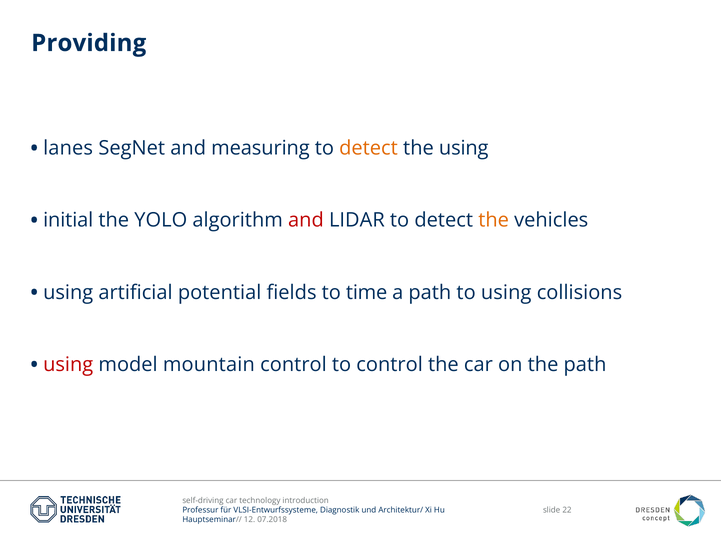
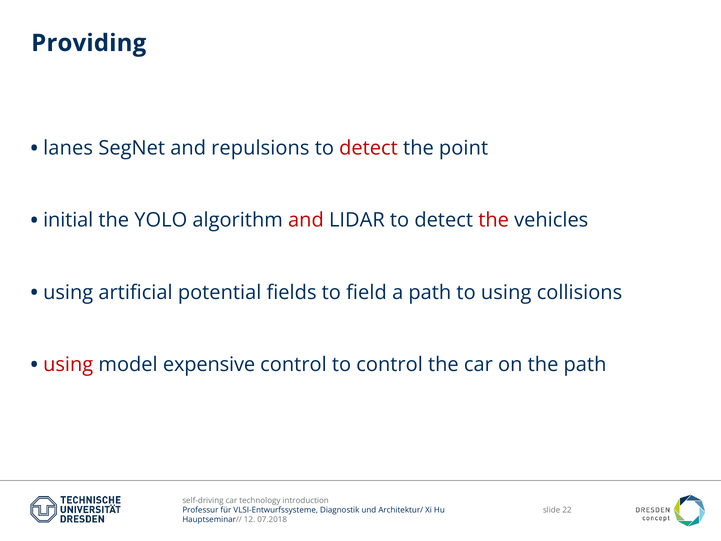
measuring: measuring -> repulsions
detect at (369, 148) colour: orange -> red
the using: using -> point
the at (494, 220) colour: orange -> red
time: time -> field
mountain: mountain -> expensive
